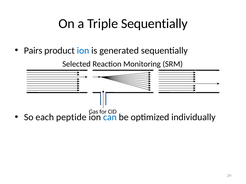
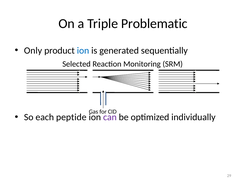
Triple Sequentially: Sequentially -> Problematic
Pairs: Pairs -> Only
can colour: blue -> purple
